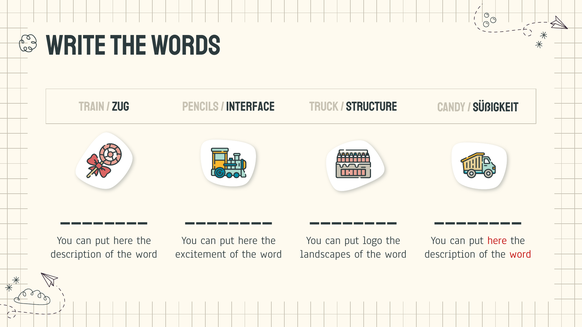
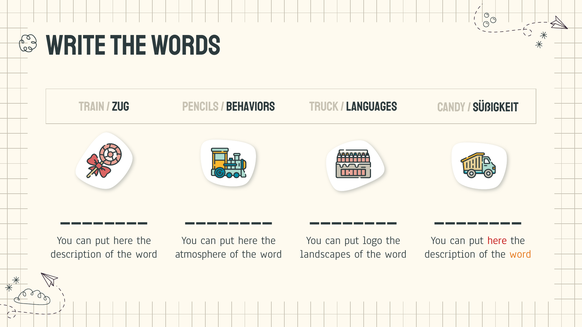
INTERFACE: INTERFACE -> BEHAVIORS
STRUCTURE: STRUCTURE -> LANGUAGES
excitement: excitement -> atmosphere
word at (520, 254) colour: red -> orange
